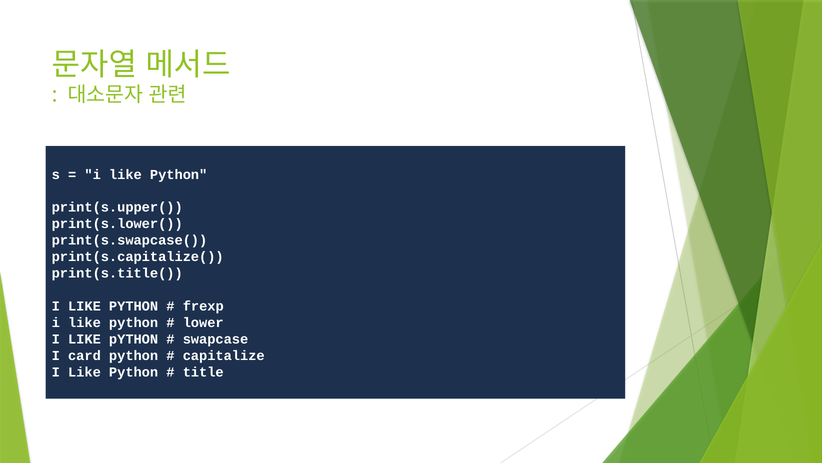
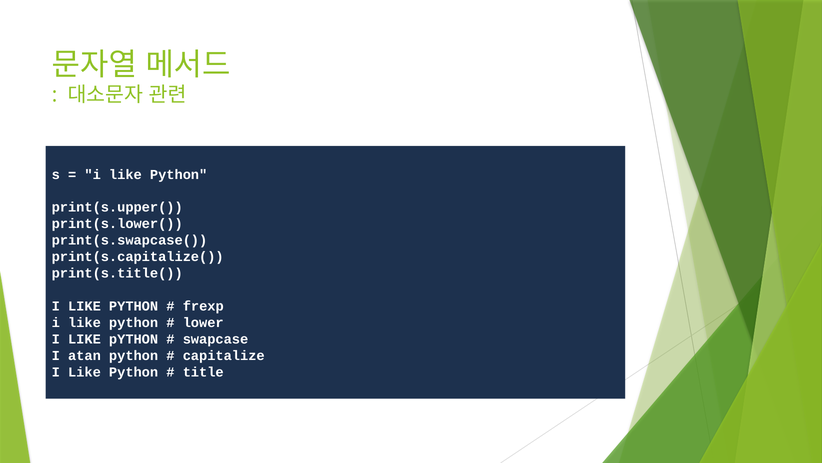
card: card -> atan
